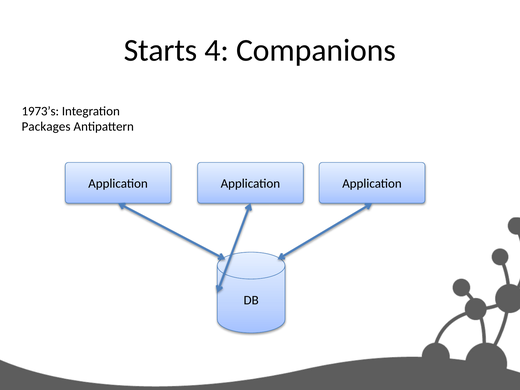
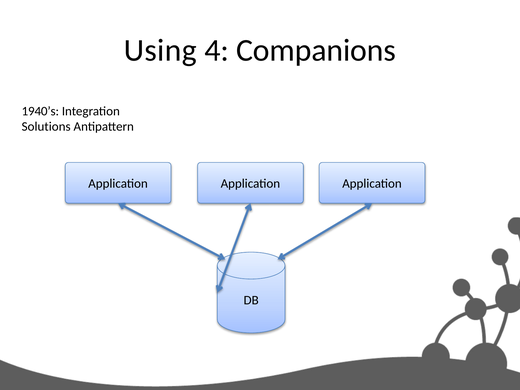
Starts: Starts -> Using
1973’s: 1973’s -> 1940’s
Packages: Packages -> Solutions
